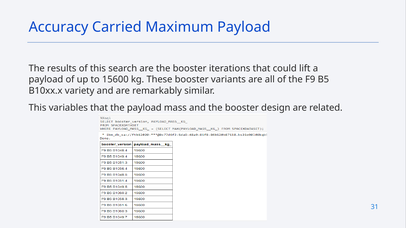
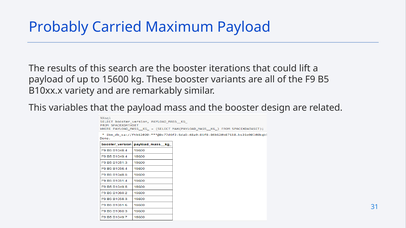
Accuracy: Accuracy -> Probably
